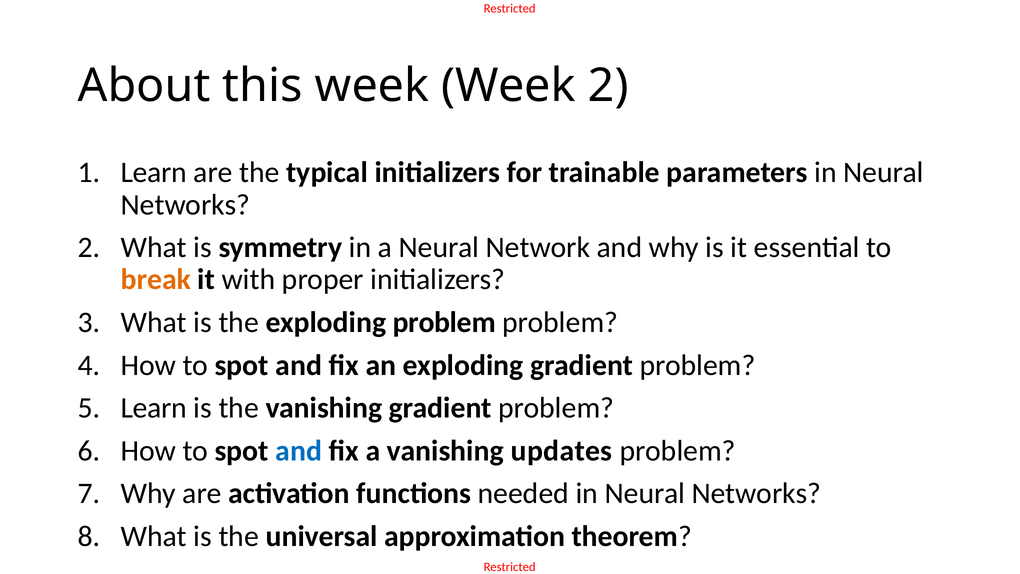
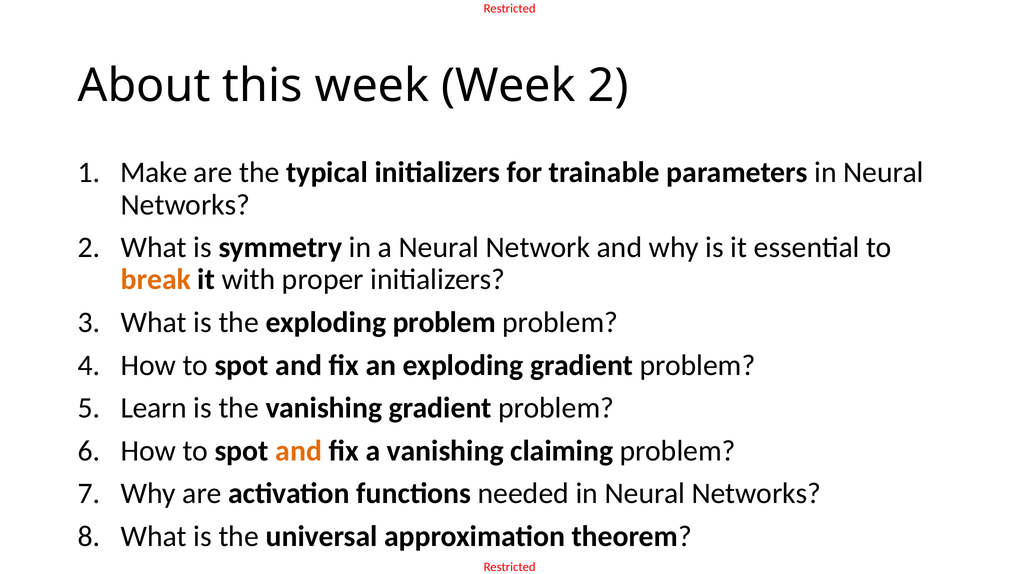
Learn at (154, 172): Learn -> Make
and at (299, 451) colour: blue -> orange
updates: updates -> claiming
